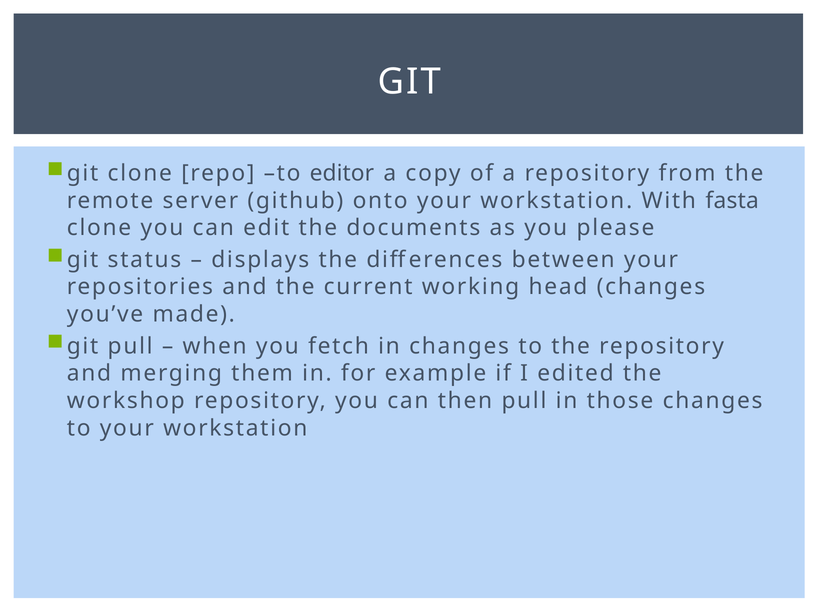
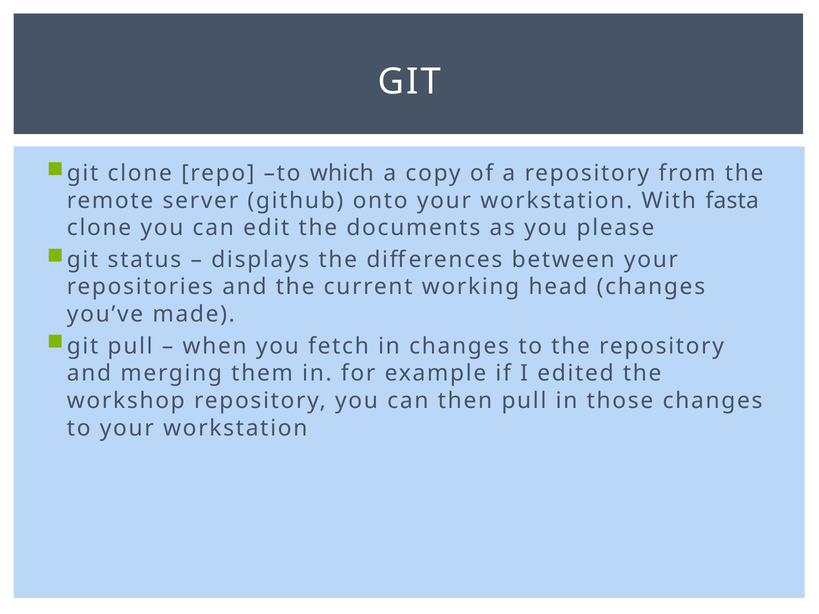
editor: editor -> which
